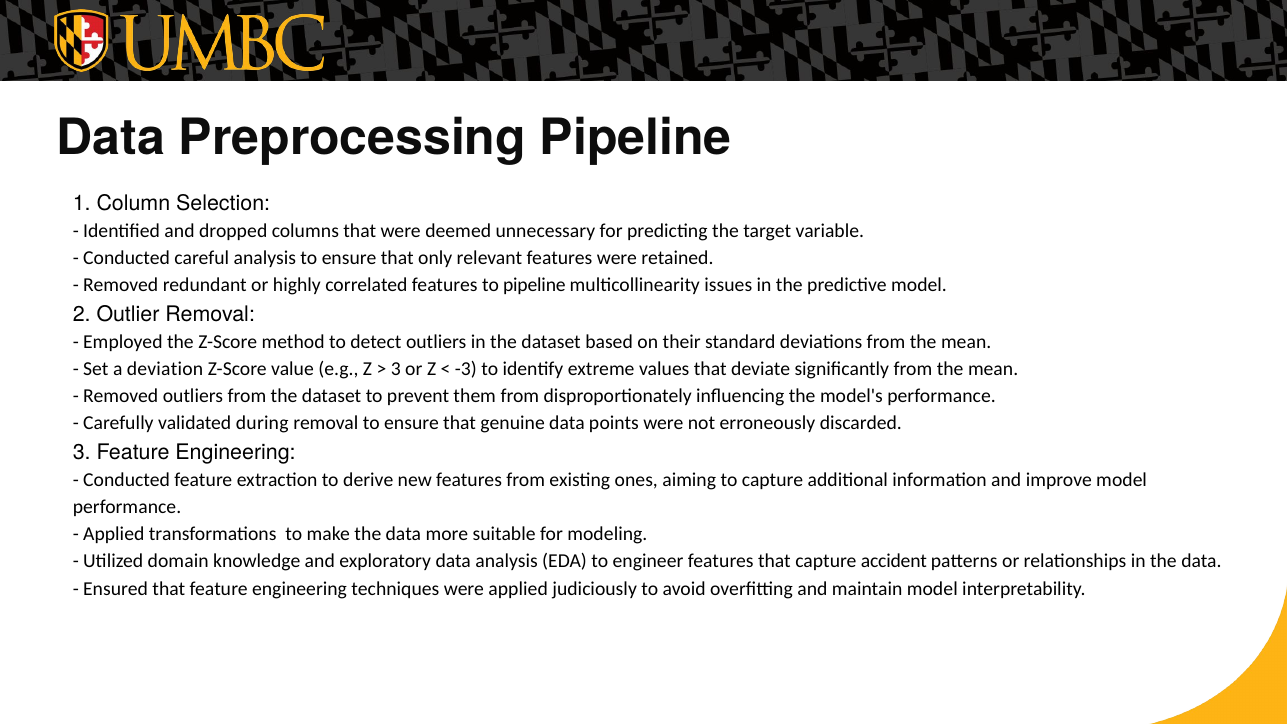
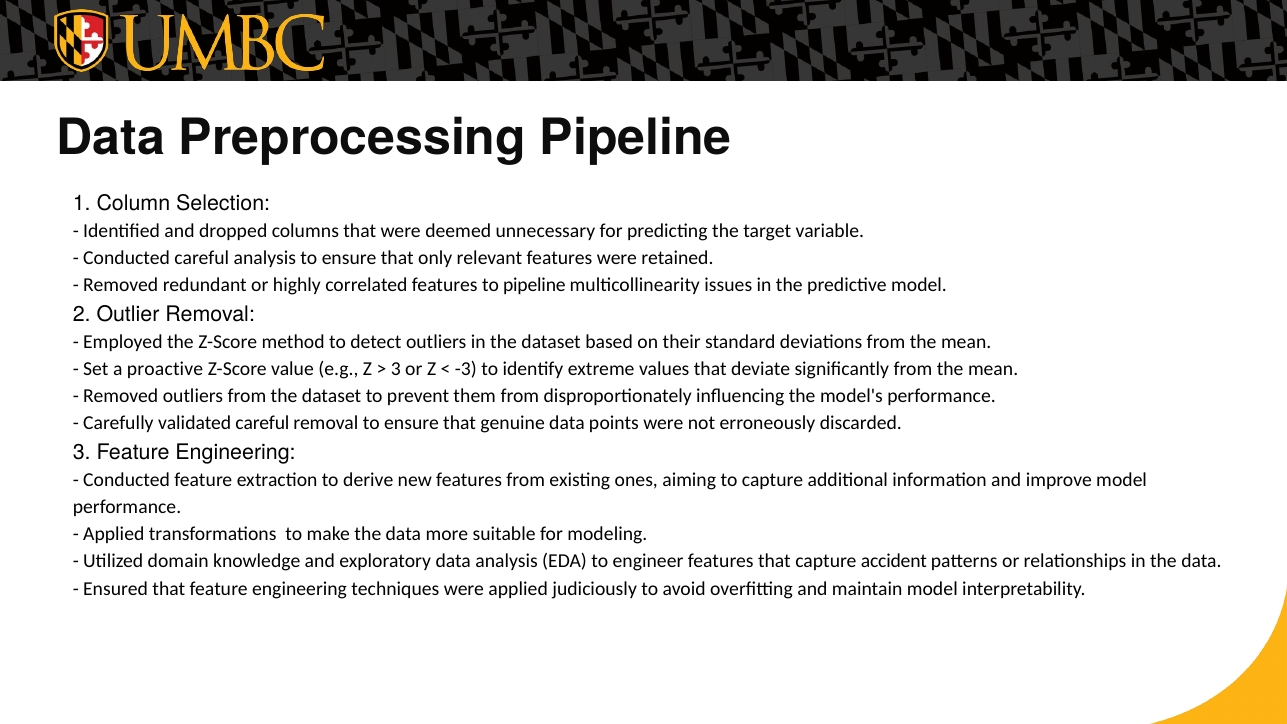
deviation: deviation -> proactive
validated during: during -> careful
